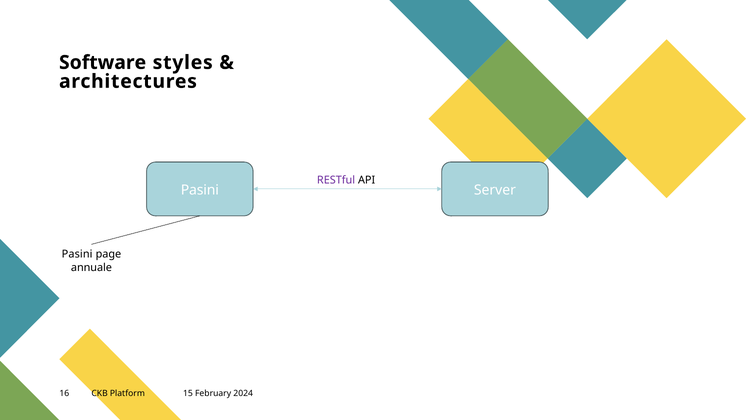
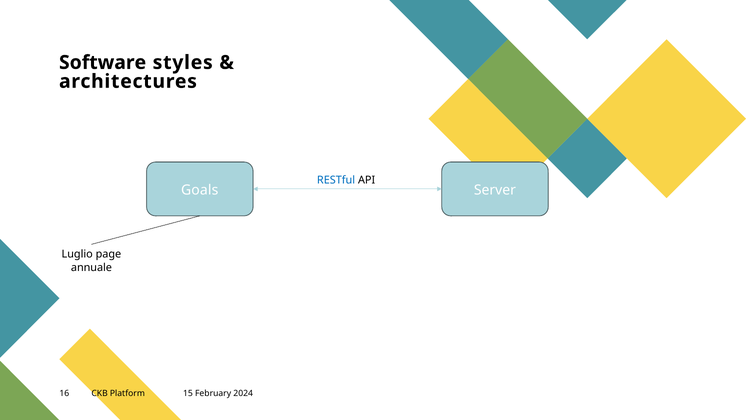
RESTful colour: purple -> blue
Pasini at (200, 190): Pasini -> Goals
Pasini at (77, 254): Pasini -> Luglio
